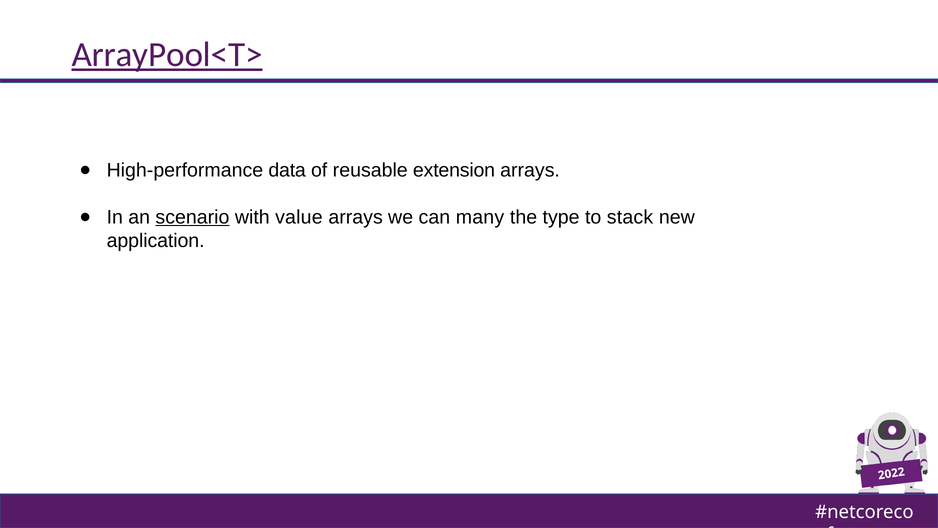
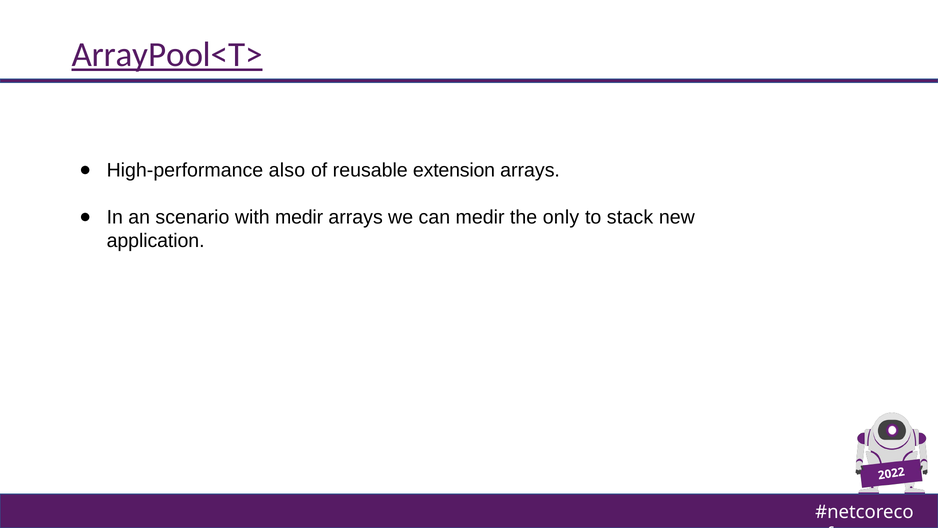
data: data -> also
scenario underline: present -> none
with value: value -> medir
can many: many -> medir
type: type -> only
